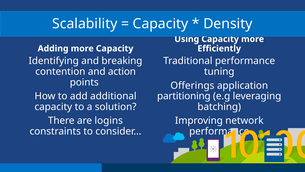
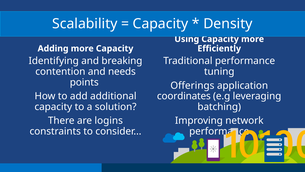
action: action -> needs
partitioning: partitioning -> coordinates
